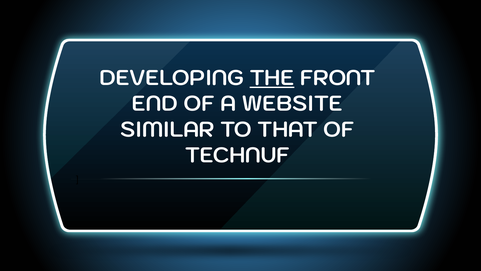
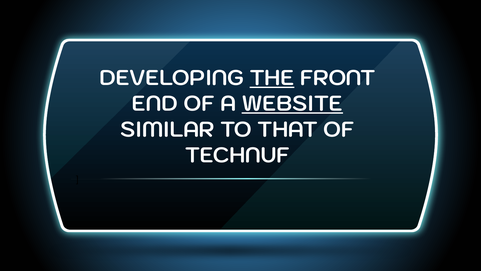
WEBSITE underline: none -> present
